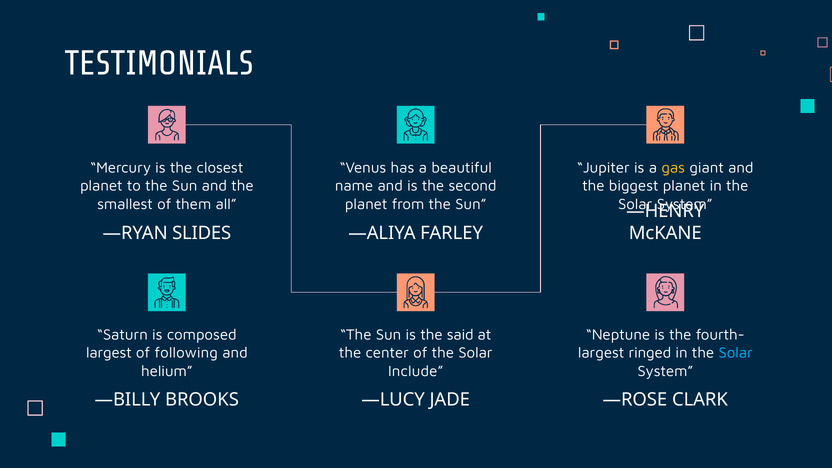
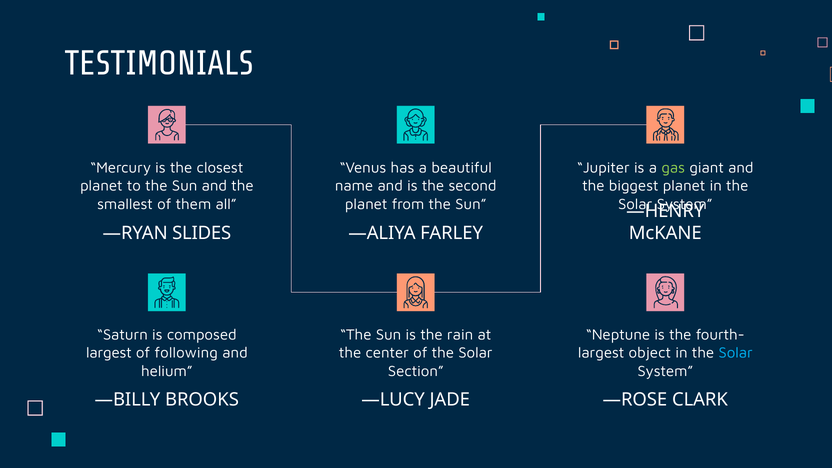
gas colour: yellow -> light green
said: said -> rain
ringed: ringed -> object
Include: Include -> Section
